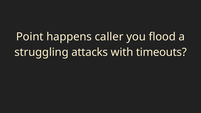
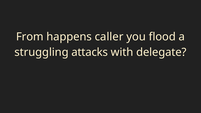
Point: Point -> From
timeouts: timeouts -> delegate
